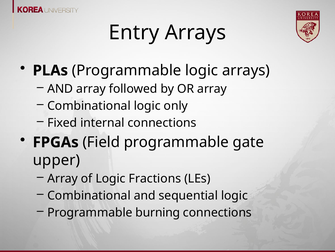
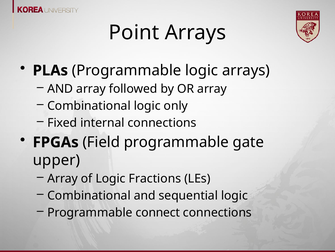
Entry: Entry -> Point
burning: burning -> connect
